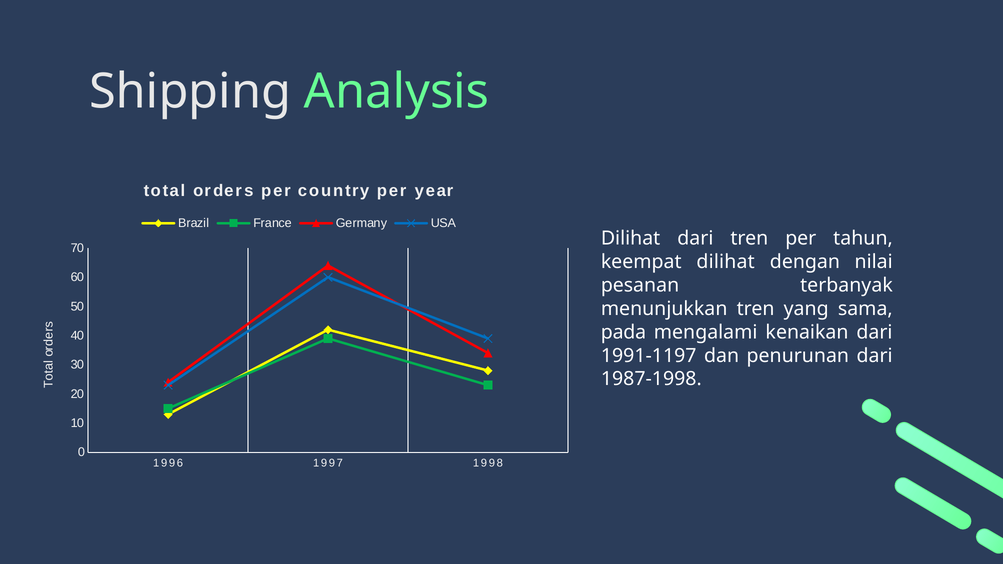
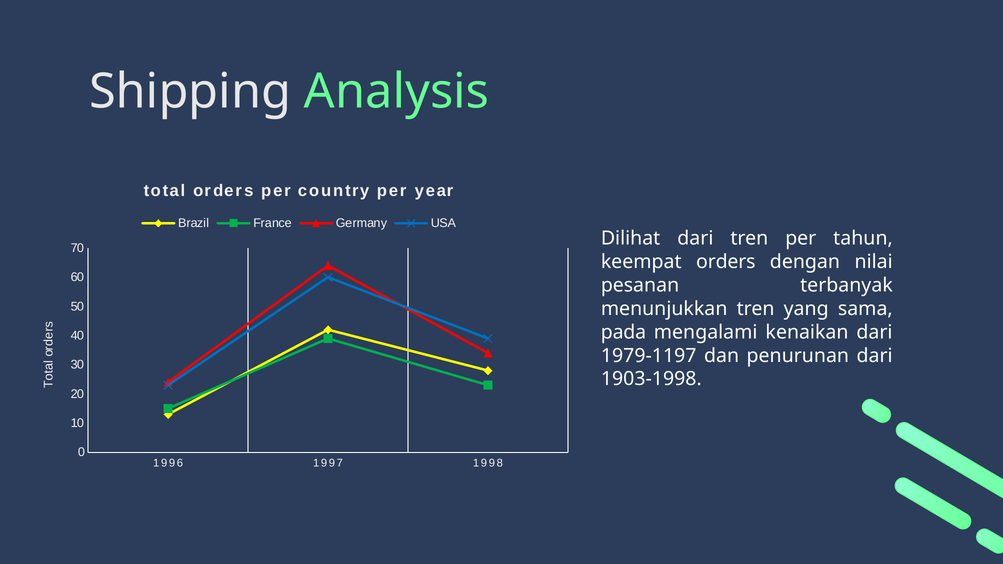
keempat dilihat: dilihat -> orders
1991-1197: 1991-1197 -> 1979-1197
1987-1998: 1987-1998 -> 1903-1998
